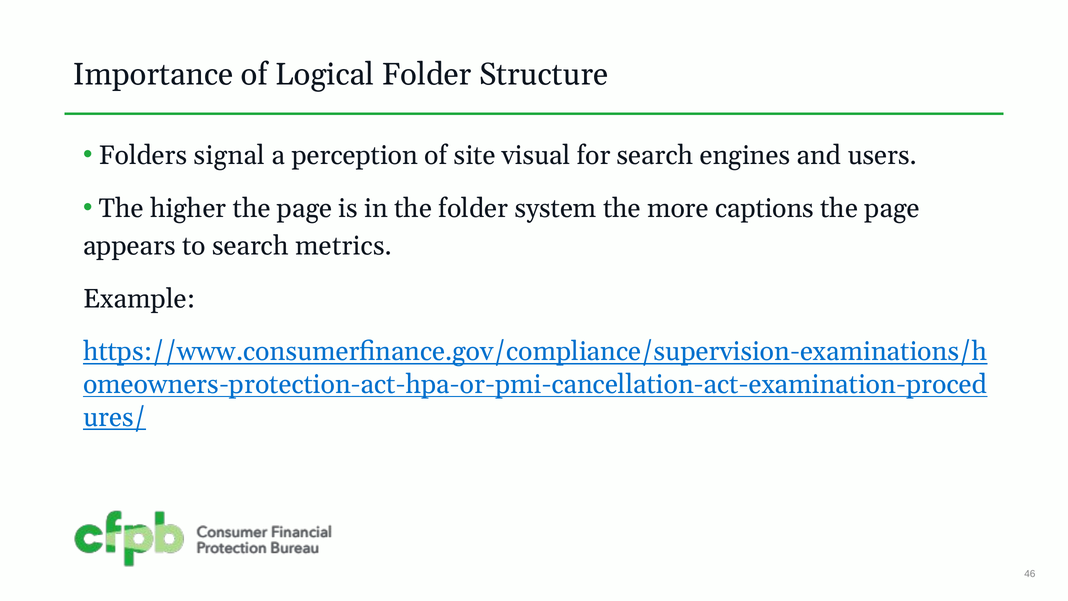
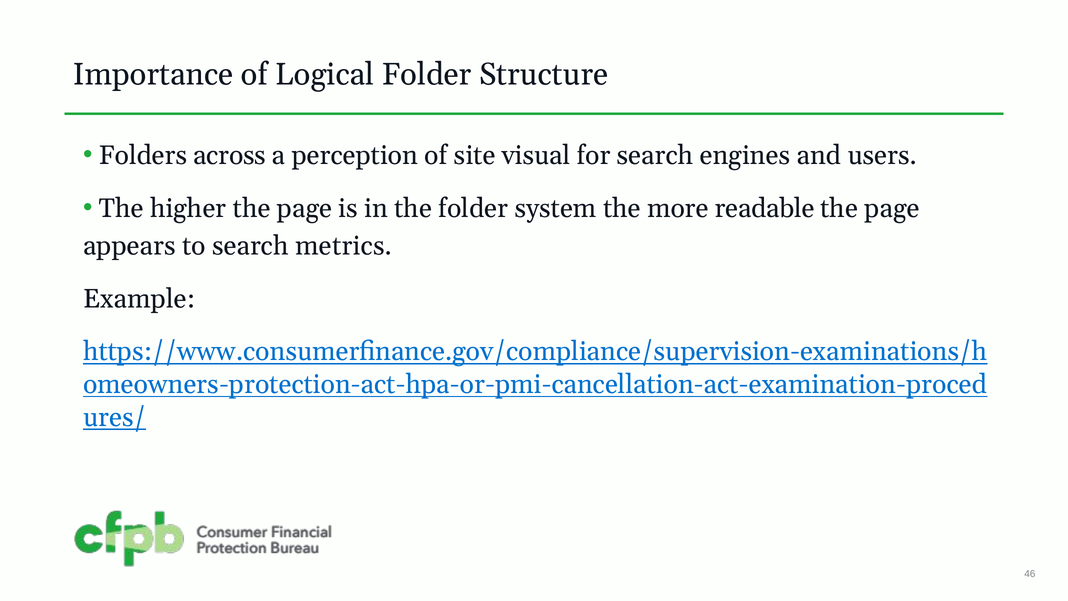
signal: signal -> across
captions: captions -> readable
